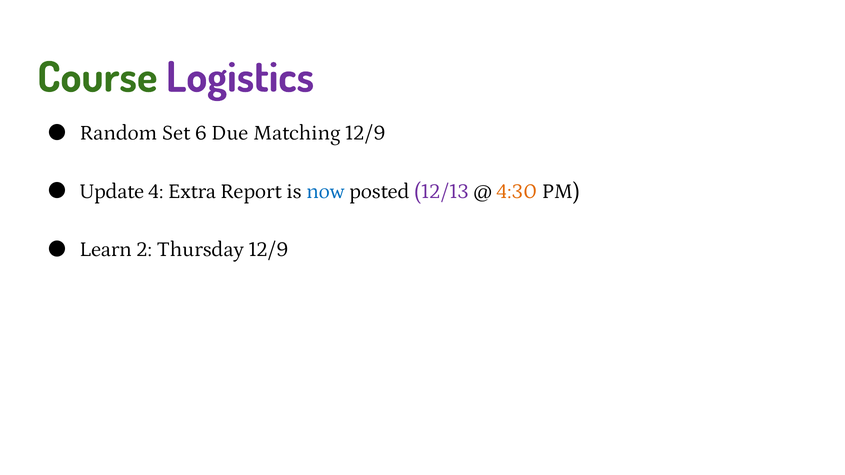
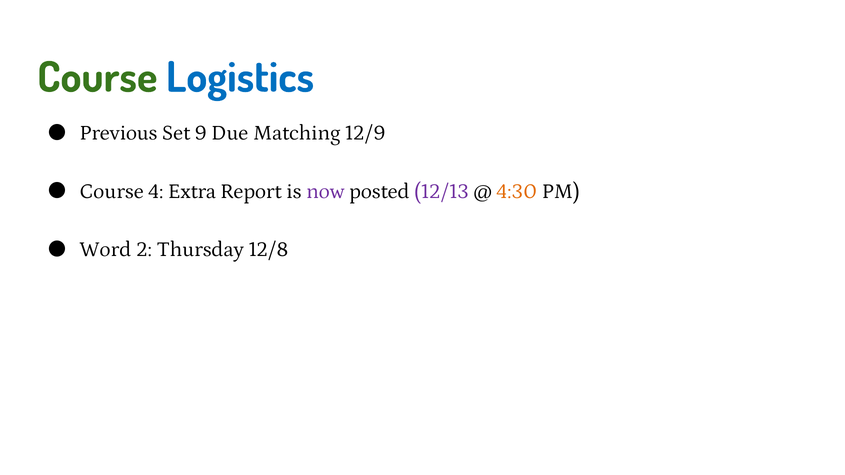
Logistics colour: purple -> blue
Random: Random -> Previous
6: 6 -> 9
Update at (112, 191): Update -> Course
now colour: blue -> purple
Learn: Learn -> Word
Thursday 12/9: 12/9 -> 12/8
